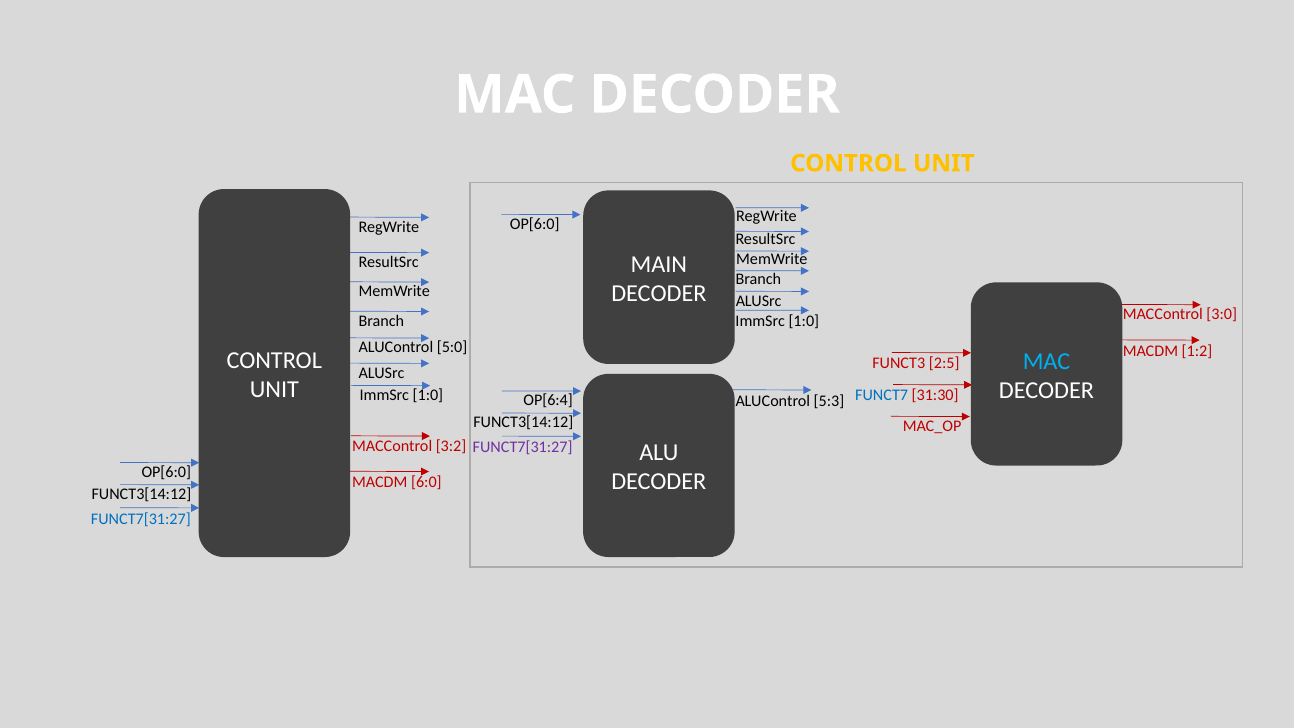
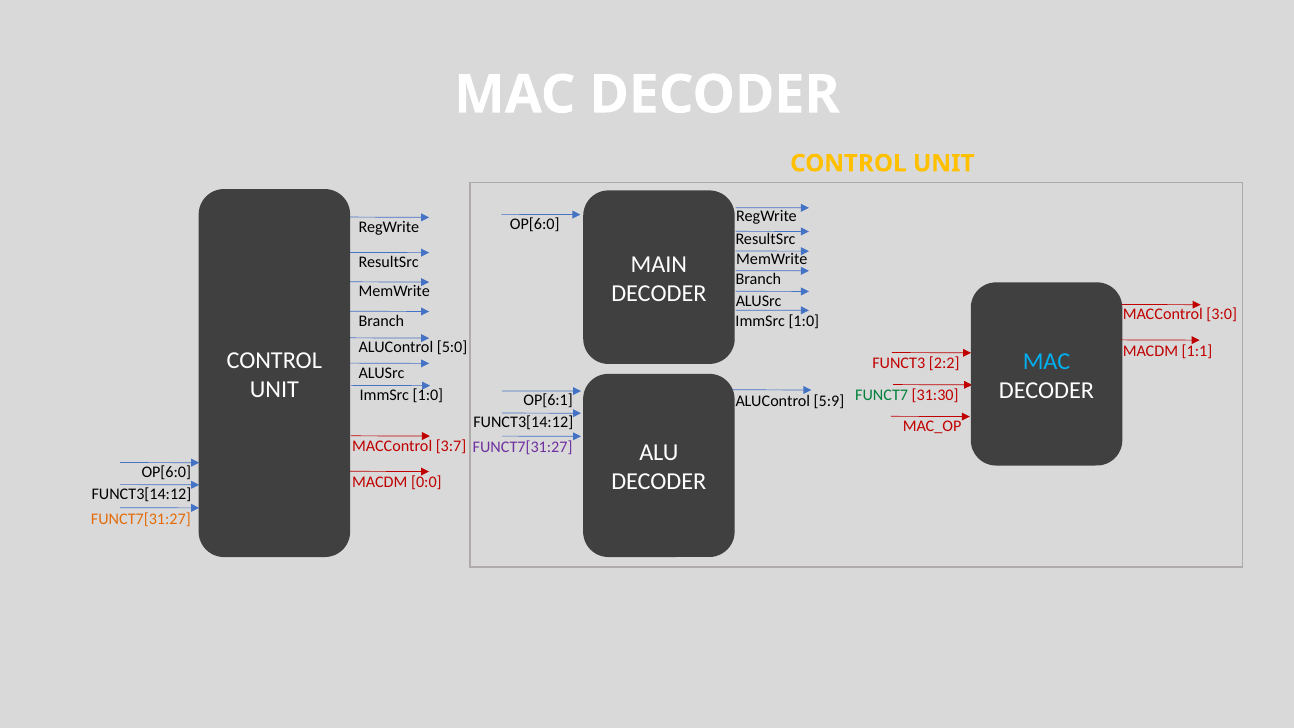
1:2: 1:2 -> 1:1
2:5: 2:5 -> 2:2
FUNCT7 colour: blue -> green
OP[6:4: OP[6:4 -> OP[6:1
5:3: 5:3 -> 5:9
3:2: 3:2 -> 3:7
6:0: 6:0 -> 0:0
FUNCT7[31:27 at (141, 519) colour: blue -> orange
